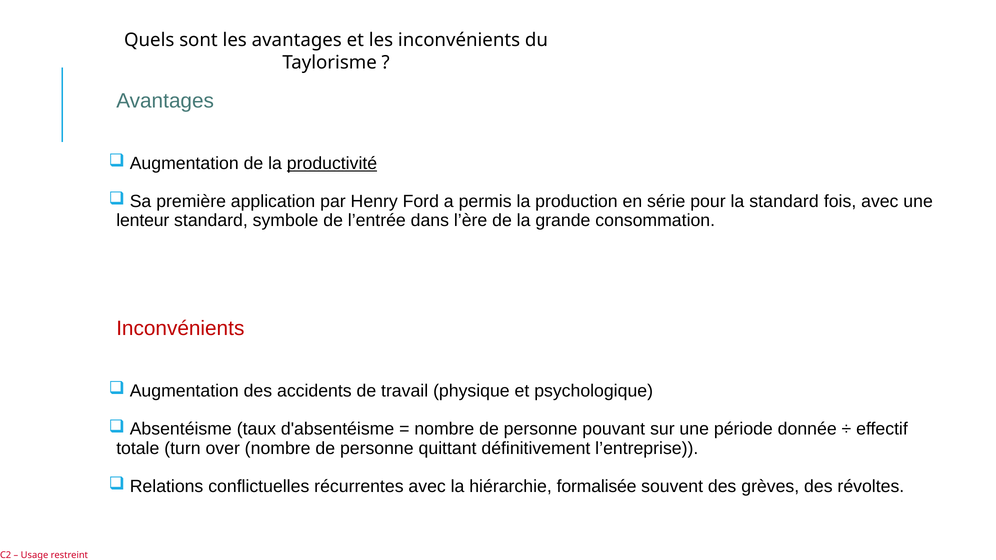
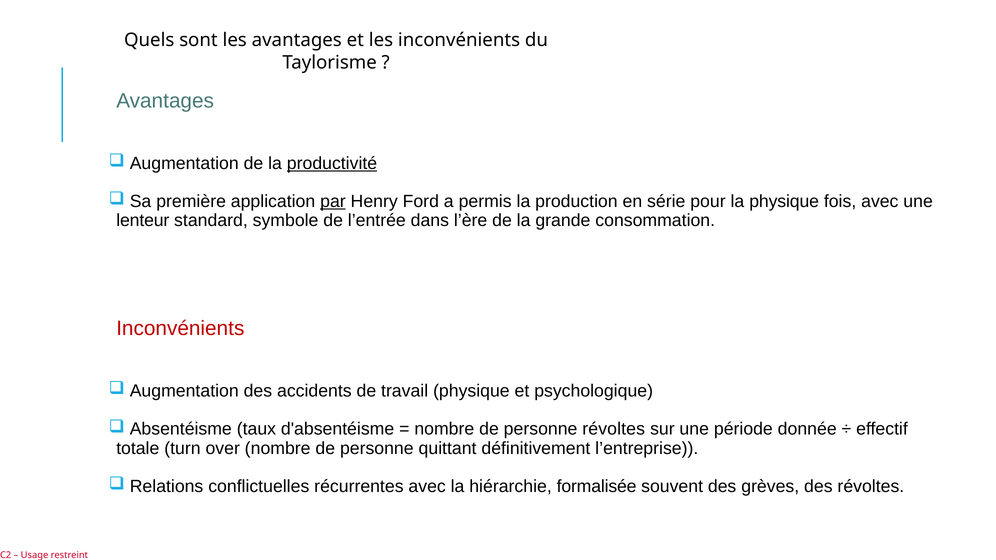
par underline: none -> present
la standard: standard -> physique
personne pouvant: pouvant -> révoltes
